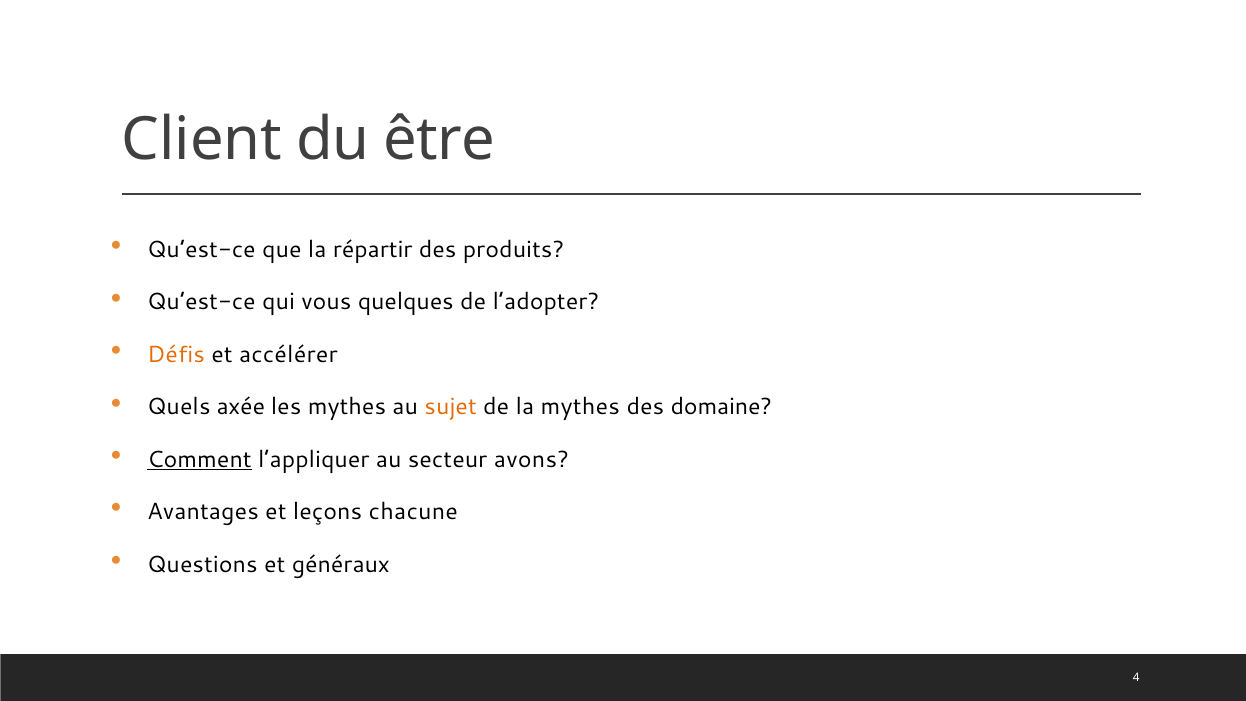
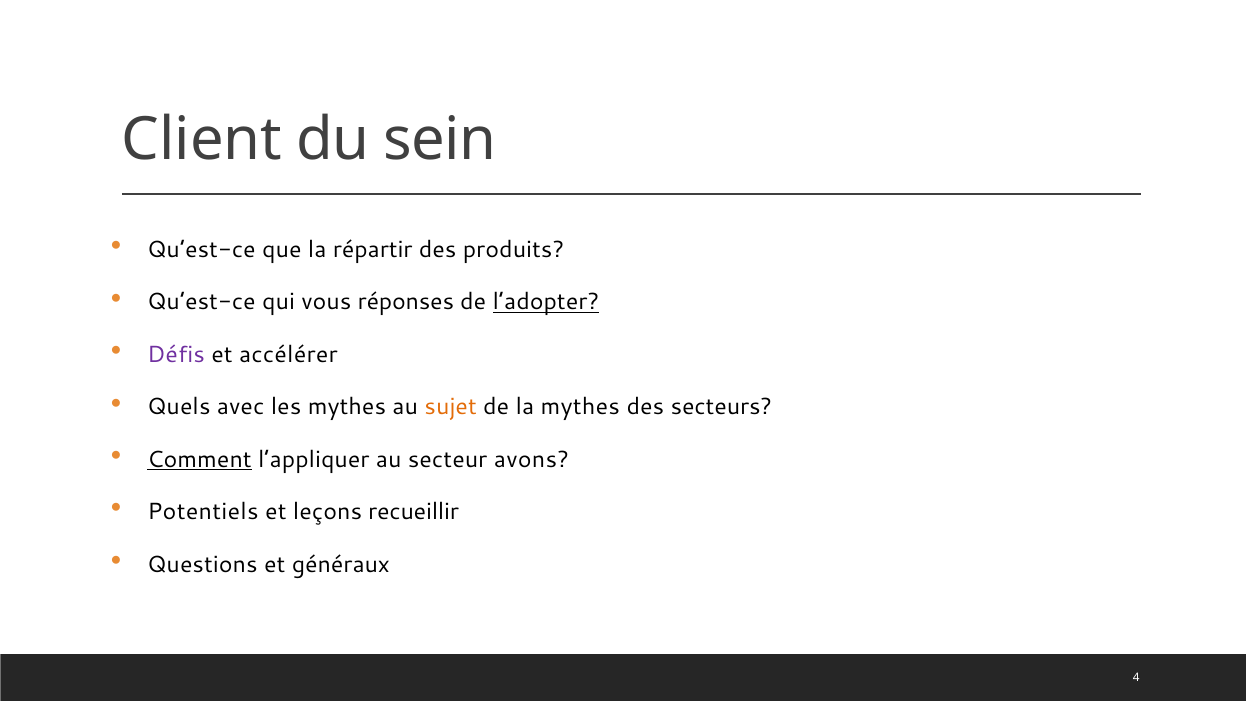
être: être -> sein
quelques: quelques -> réponses
l’adopter underline: none -> present
Défis colour: orange -> purple
axée: axée -> avec
domaine: domaine -> secteurs
Avantages: Avantages -> Potentiels
chacune: chacune -> recueillir
